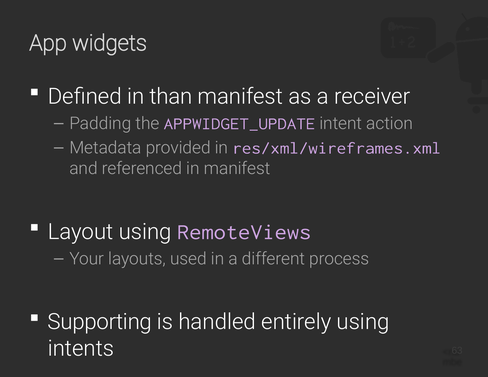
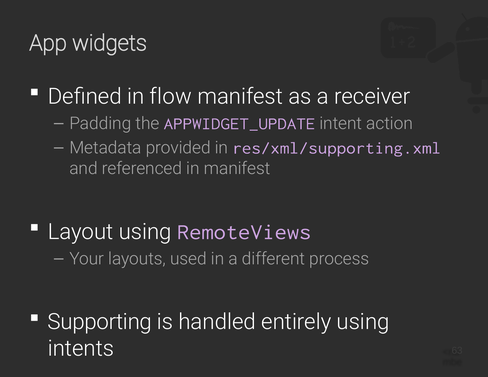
than: than -> flow
res/xml/wireframes.xml: res/xml/wireframes.xml -> res/xml/supporting.xml
